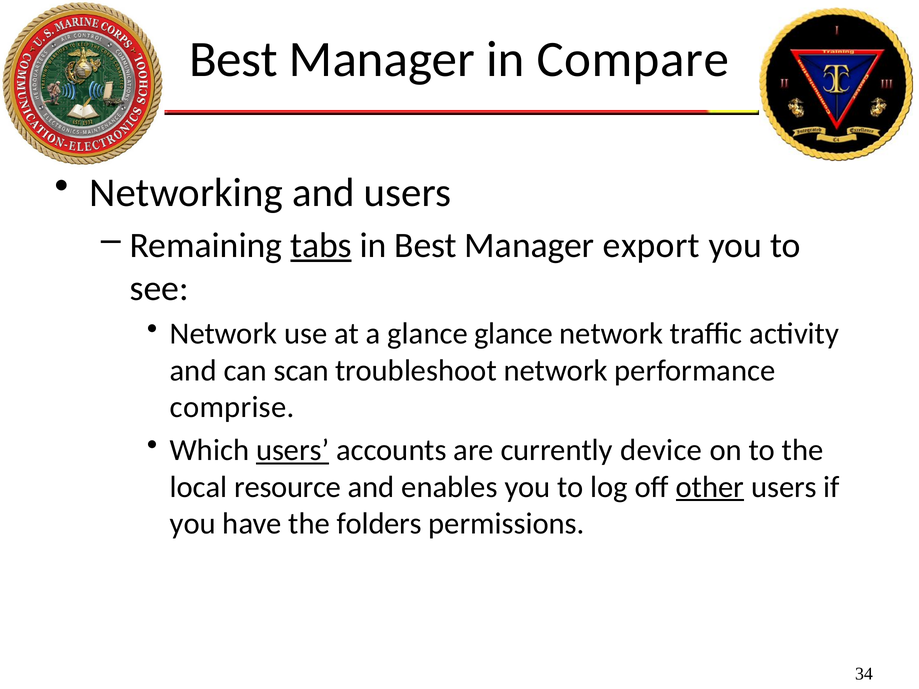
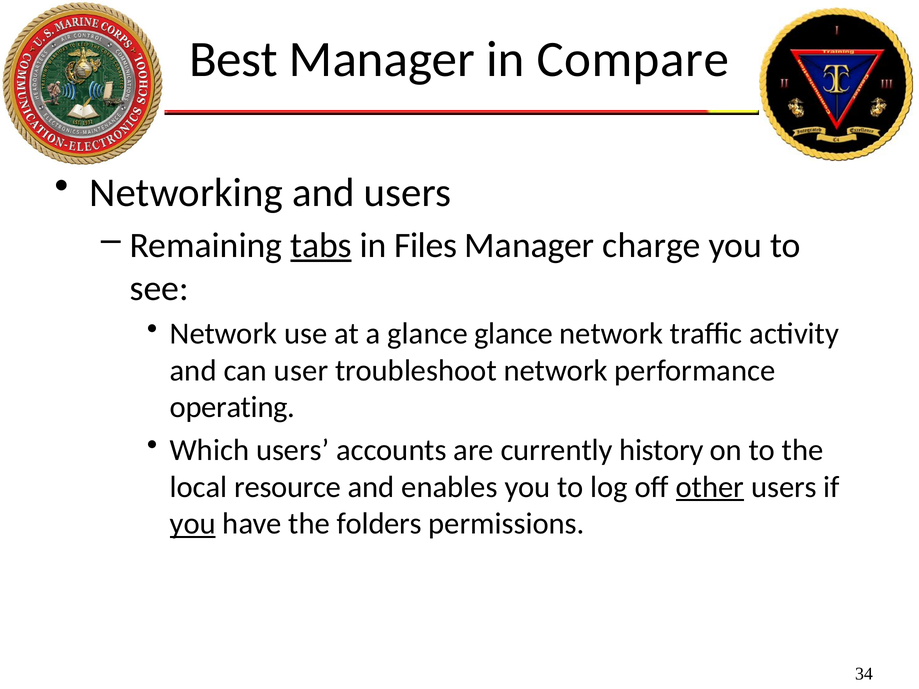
in Best: Best -> Files
export: export -> charge
scan: scan -> user
comprise: comprise -> operating
users at (293, 450) underline: present -> none
device: device -> history
you at (193, 524) underline: none -> present
